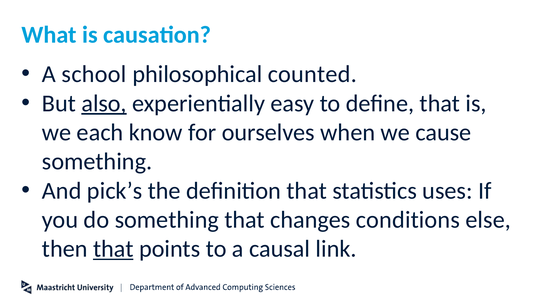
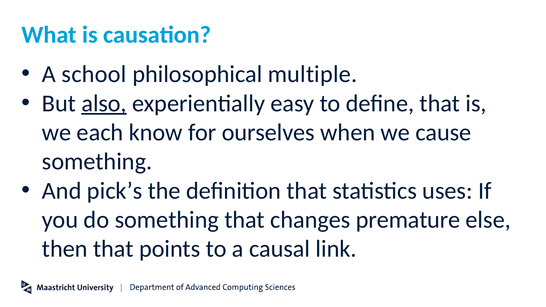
counted: counted -> multiple
conditions: conditions -> premature
that at (113, 249) underline: present -> none
